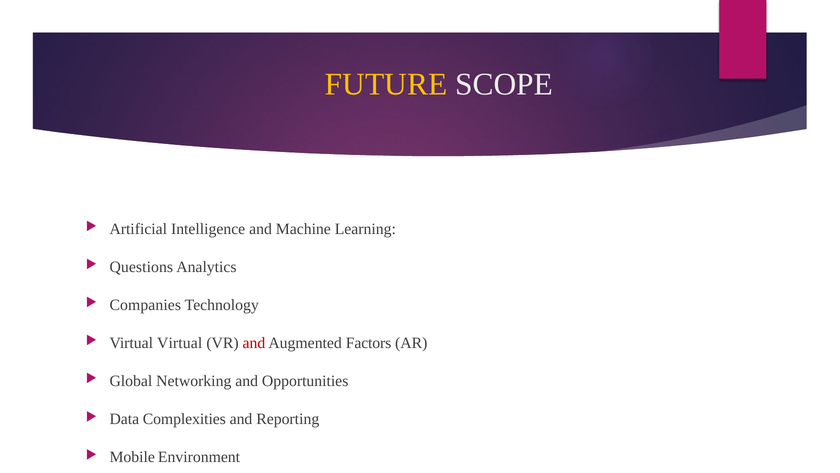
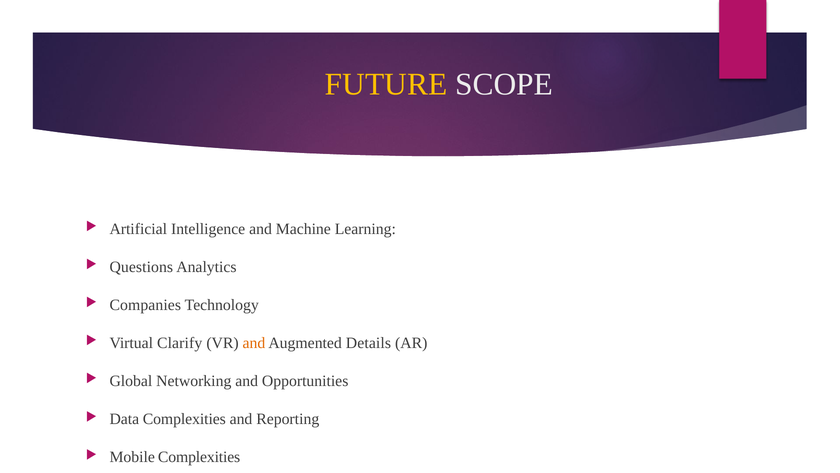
Virtual Virtual: Virtual -> Clarify
and at (254, 343) colour: red -> orange
Factors: Factors -> Details
Mobile Environment: Environment -> Complexities
